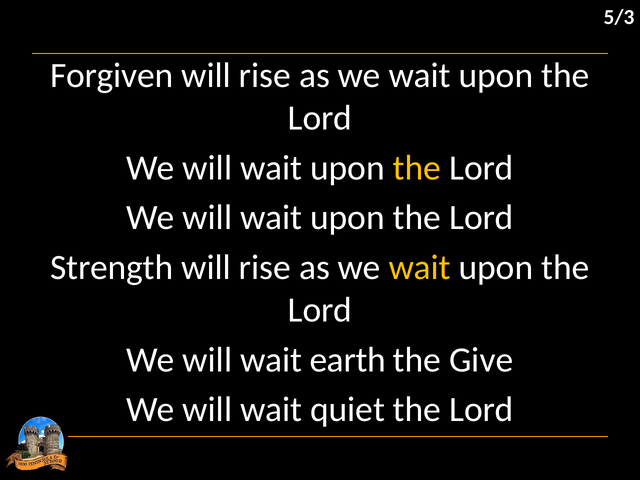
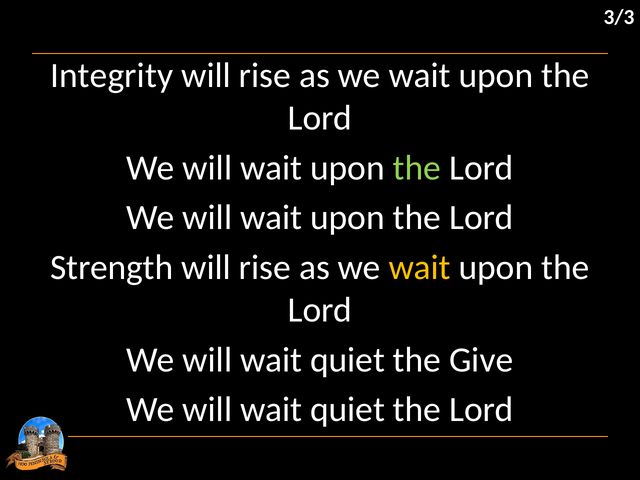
5/3: 5/3 -> 3/3
Forgiven: Forgiven -> Integrity
the at (417, 168) colour: yellow -> light green
earth at (348, 360): earth -> quiet
